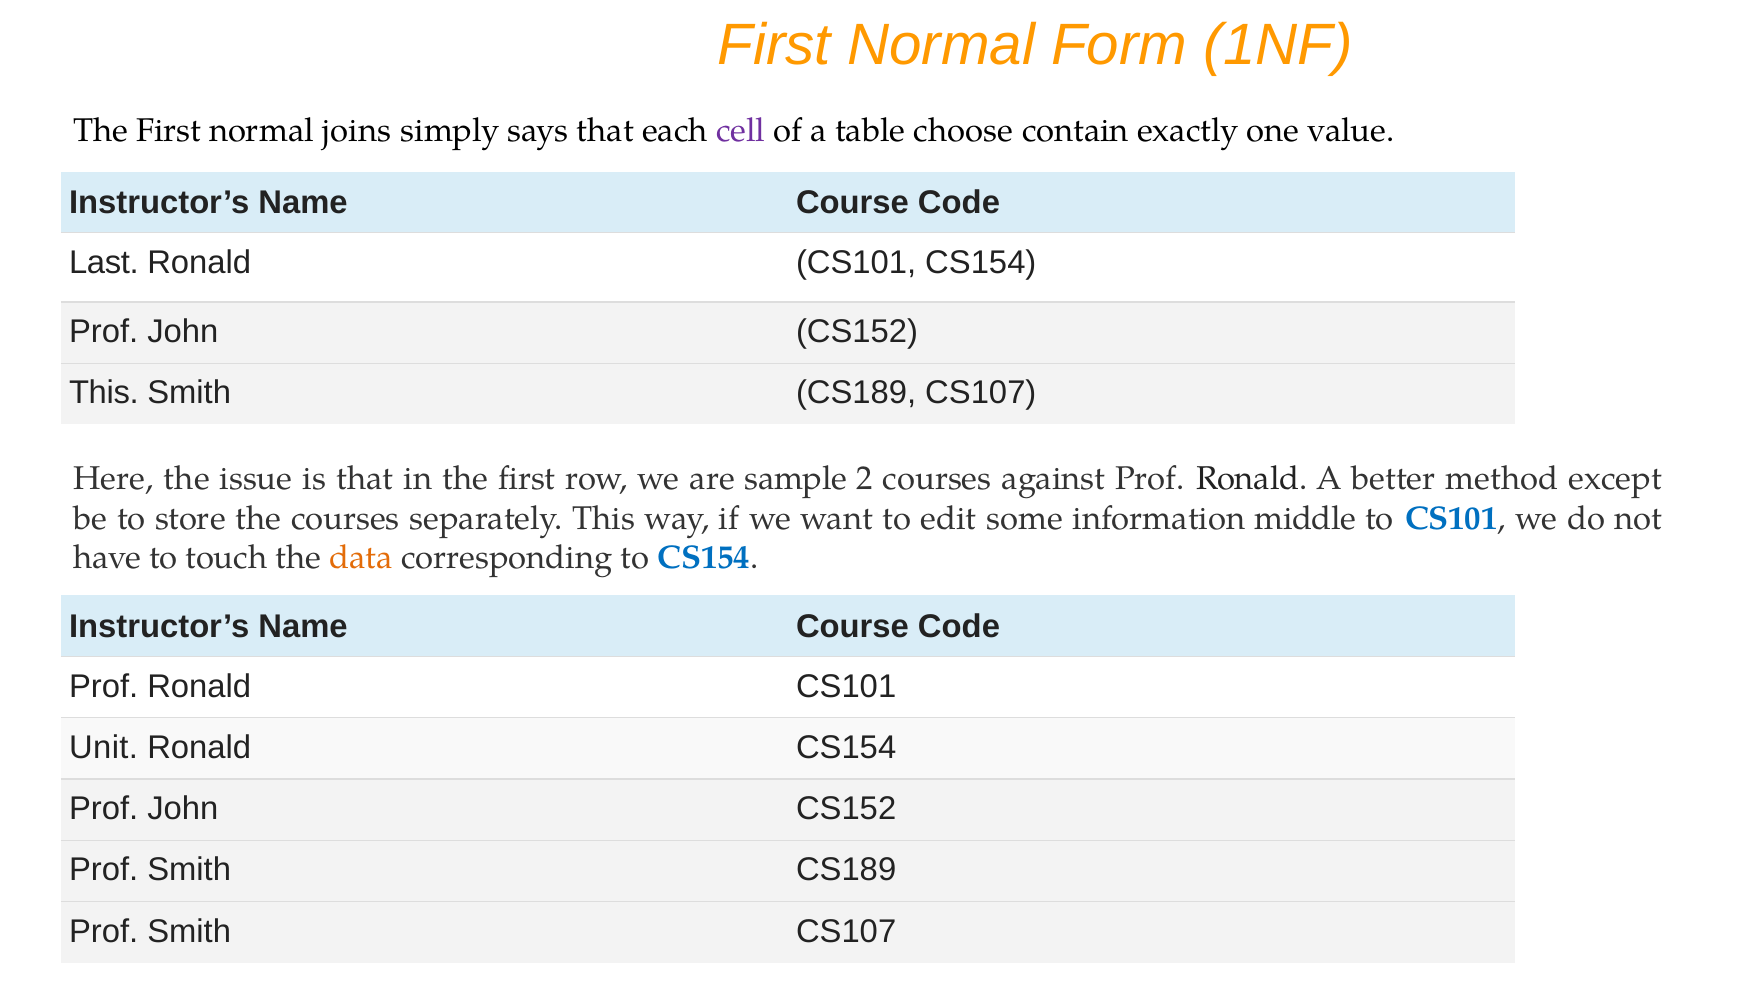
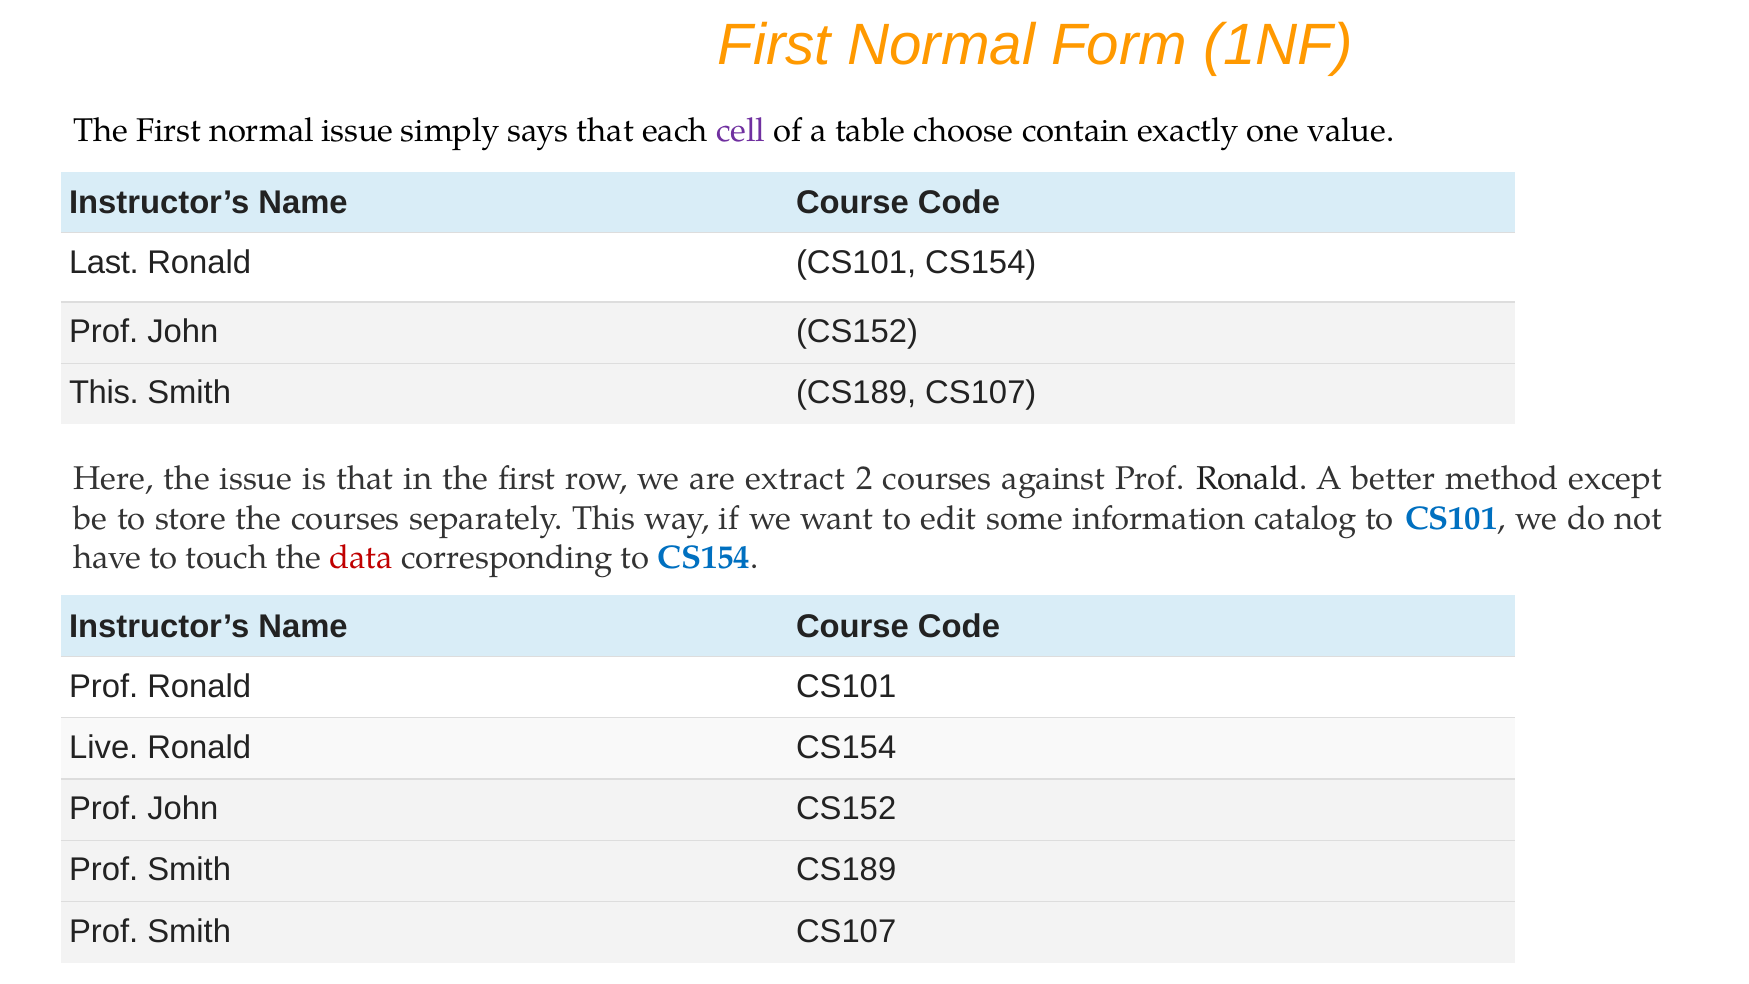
normal joins: joins -> issue
sample: sample -> extract
middle: middle -> catalog
data colour: orange -> red
Unit: Unit -> Live
